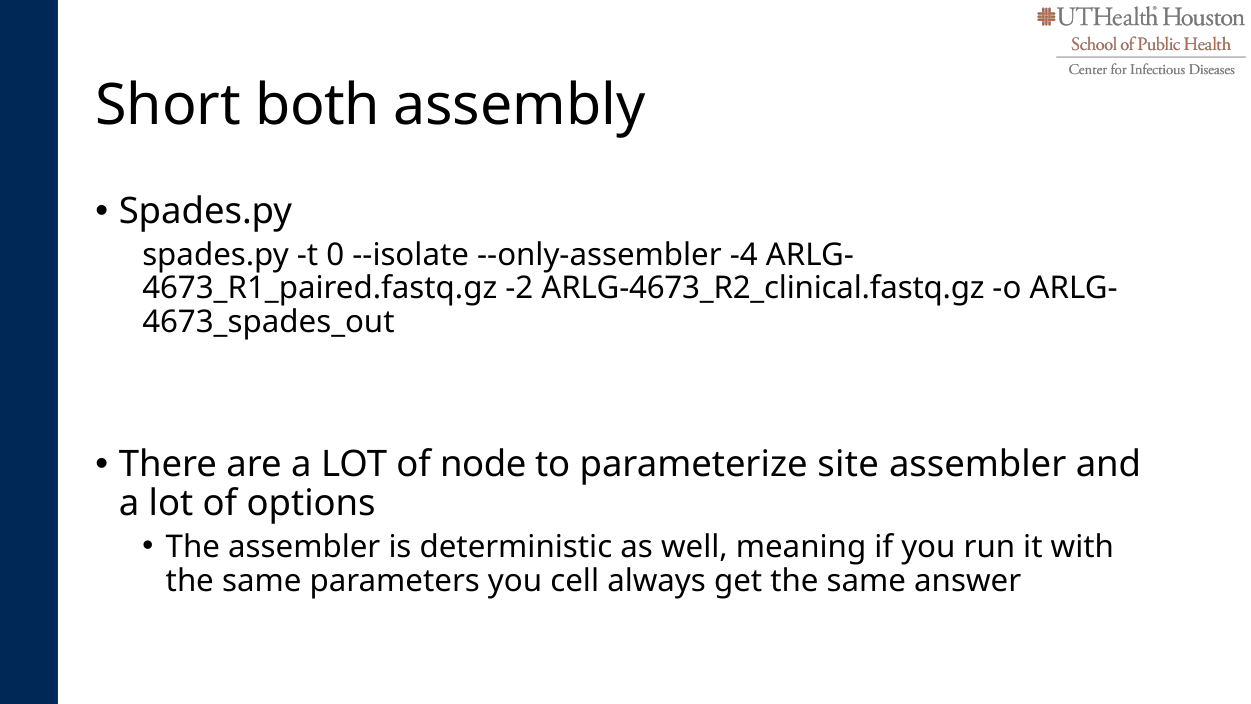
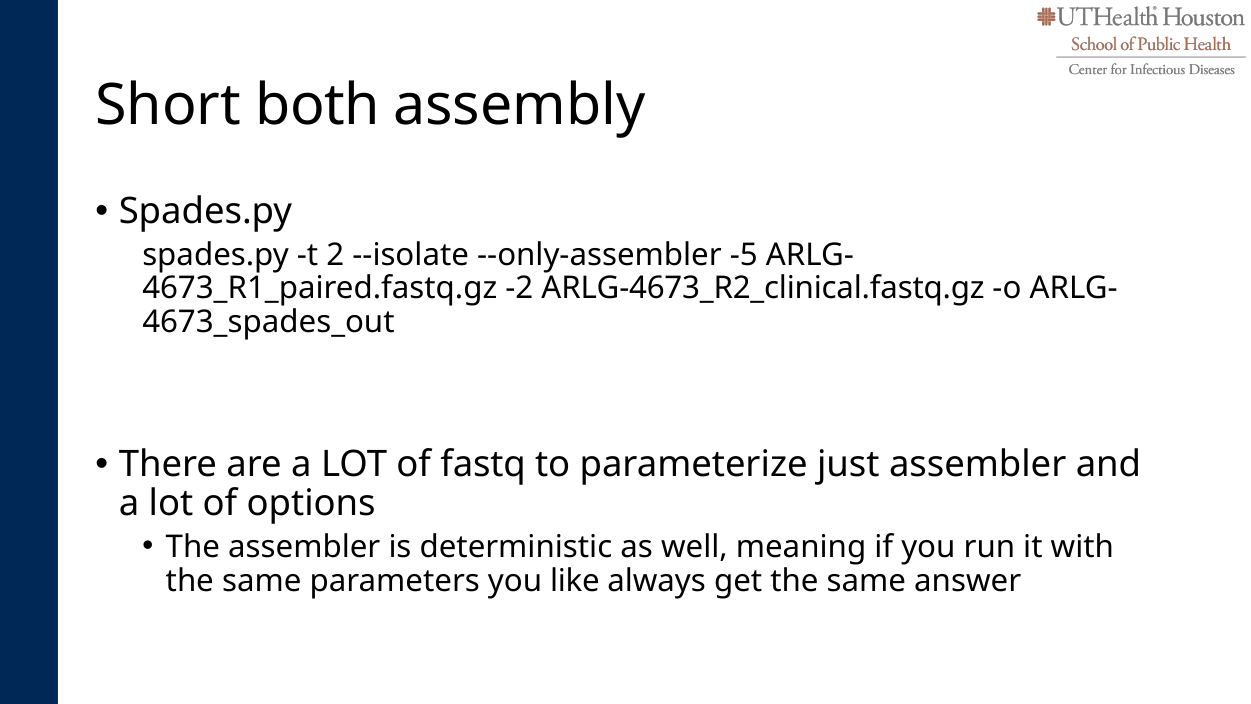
0: 0 -> 2
-4: -4 -> -5
node: node -> fastq
site: site -> just
cell: cell -> like
